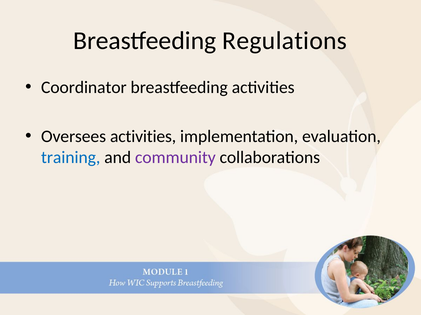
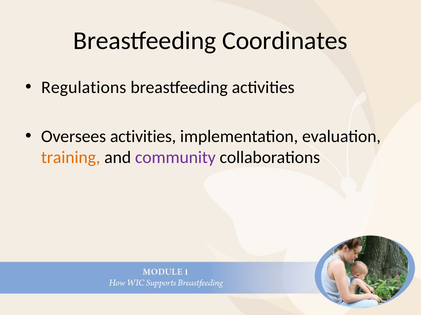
Regulations: Regulations -> Coordinates
Coordinator: Coordinator -> Regulations
training colour: blue -> orange
